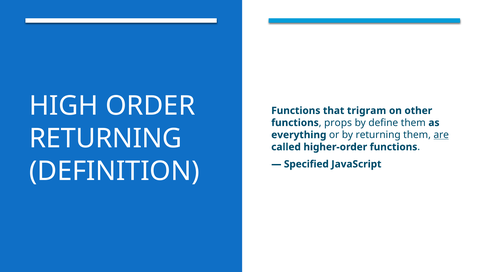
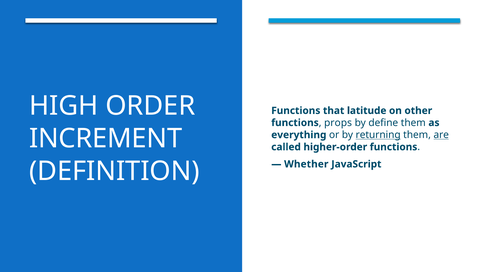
trigram: trigram -> latitude
RETURNING at (106, 138): RETURNING -> INCREMENT
returning at (378, 135) underline: none -> present
Specified: Specified -> Whether
